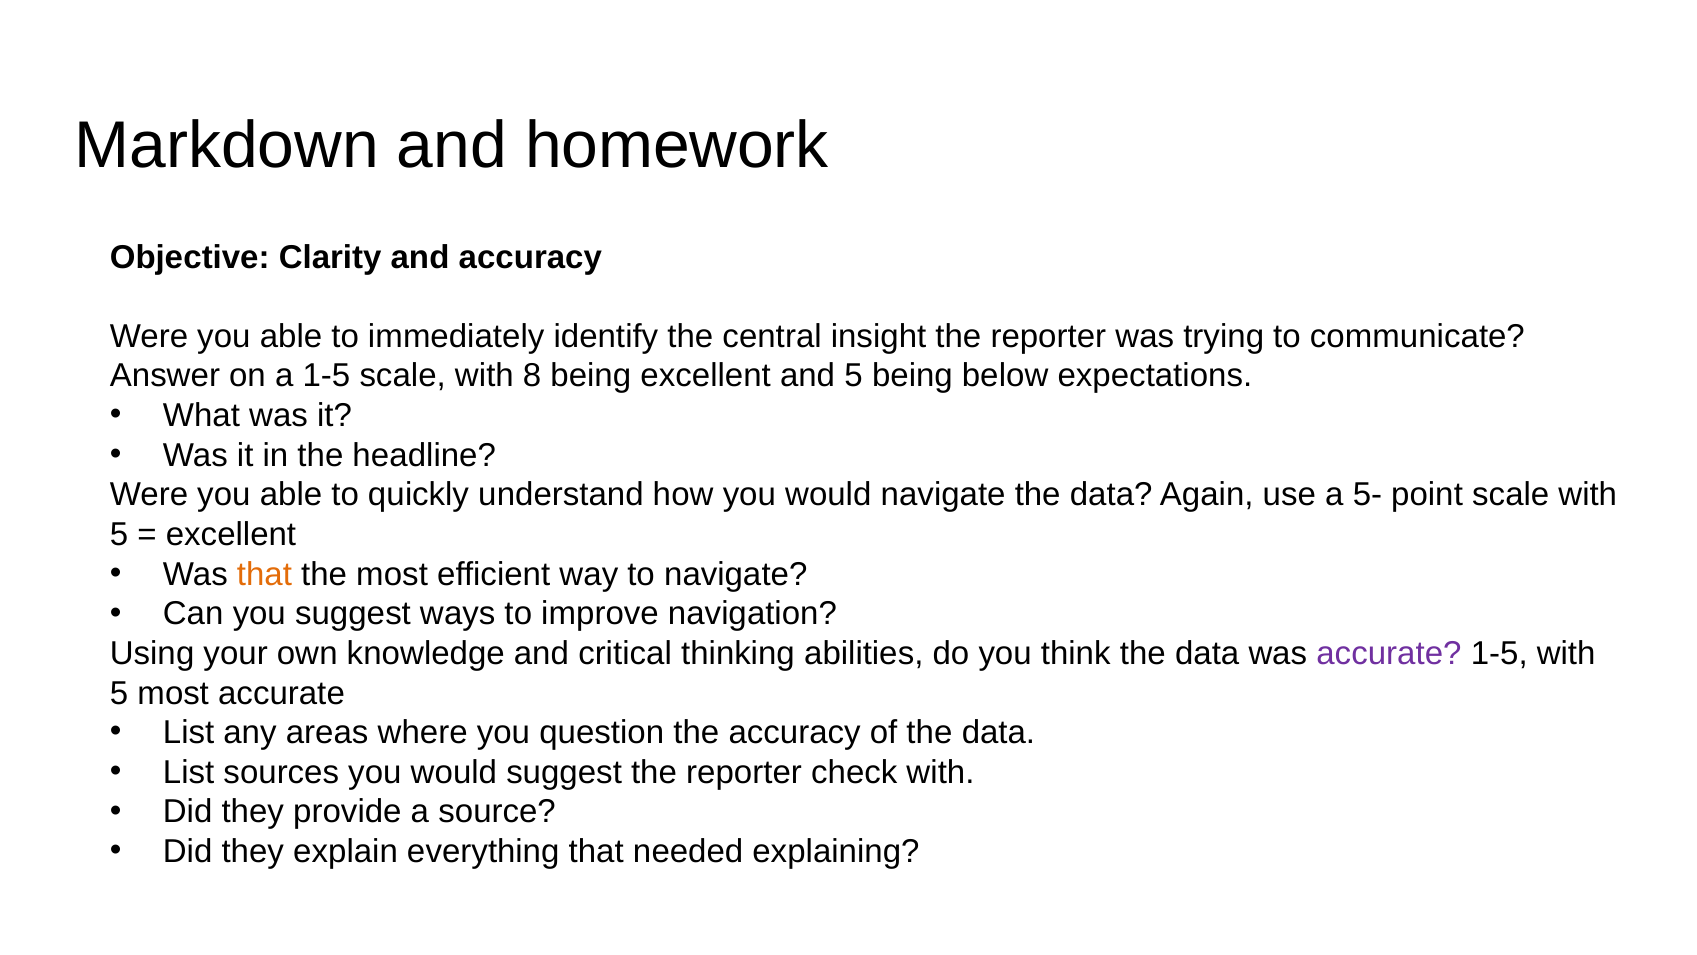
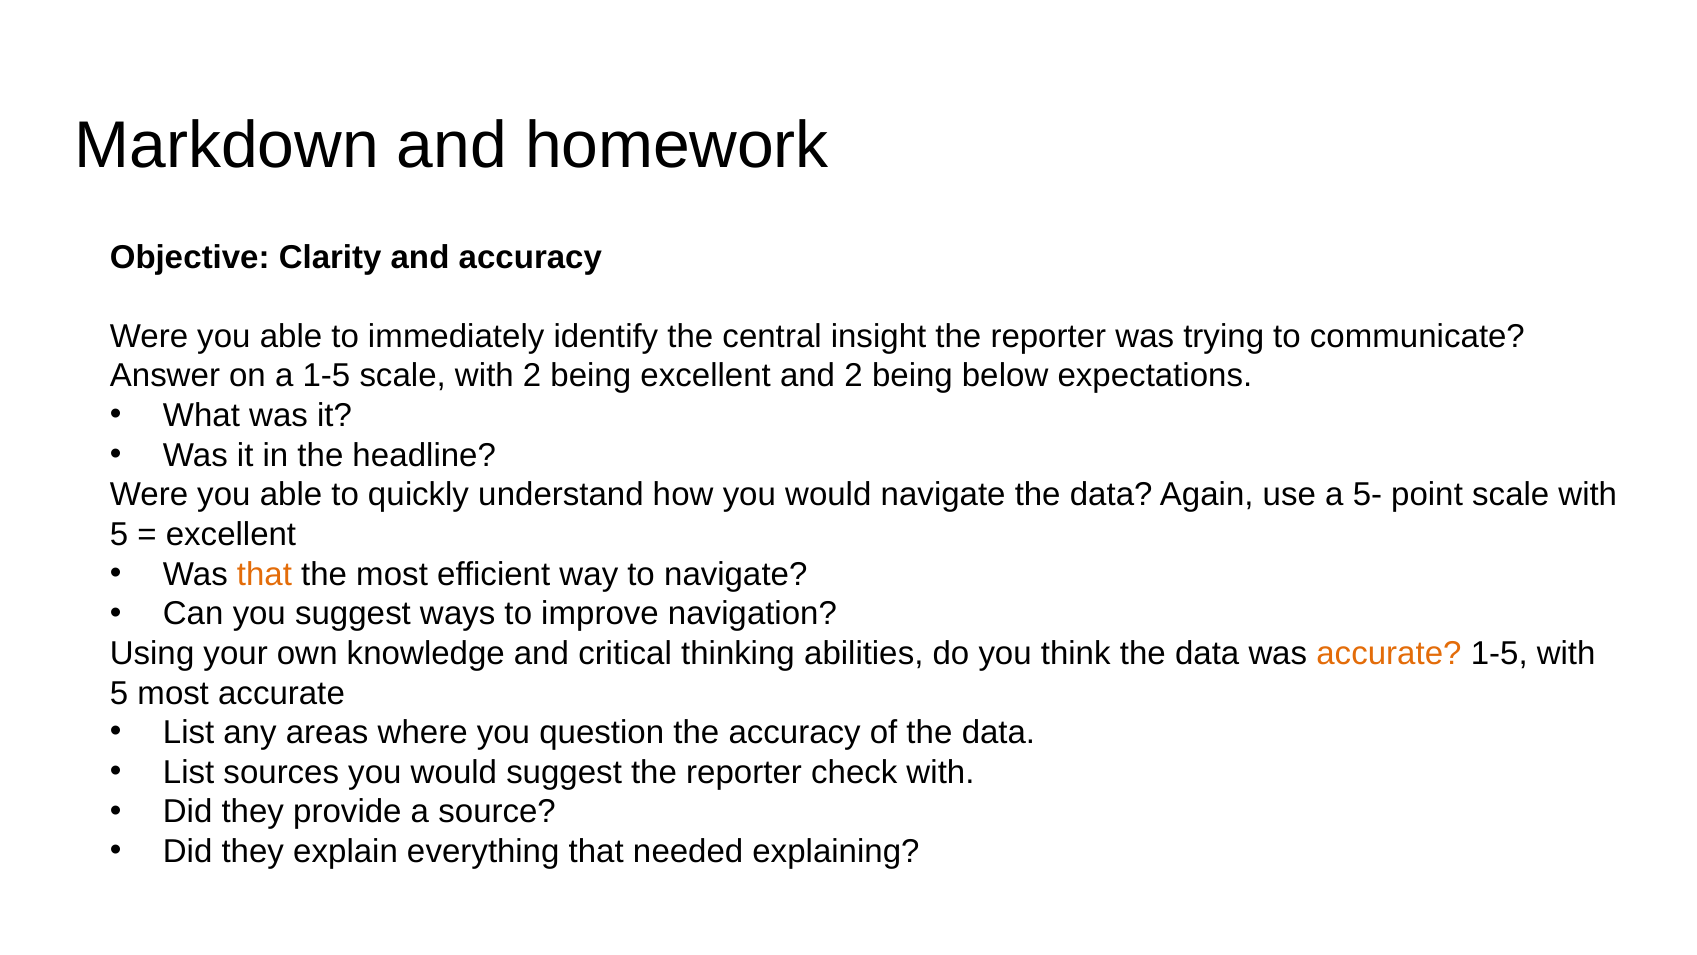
with 8: 8 -> 2
and 5: 5 -> 2
accurate at (1389, 653) colour: purple -> orange
